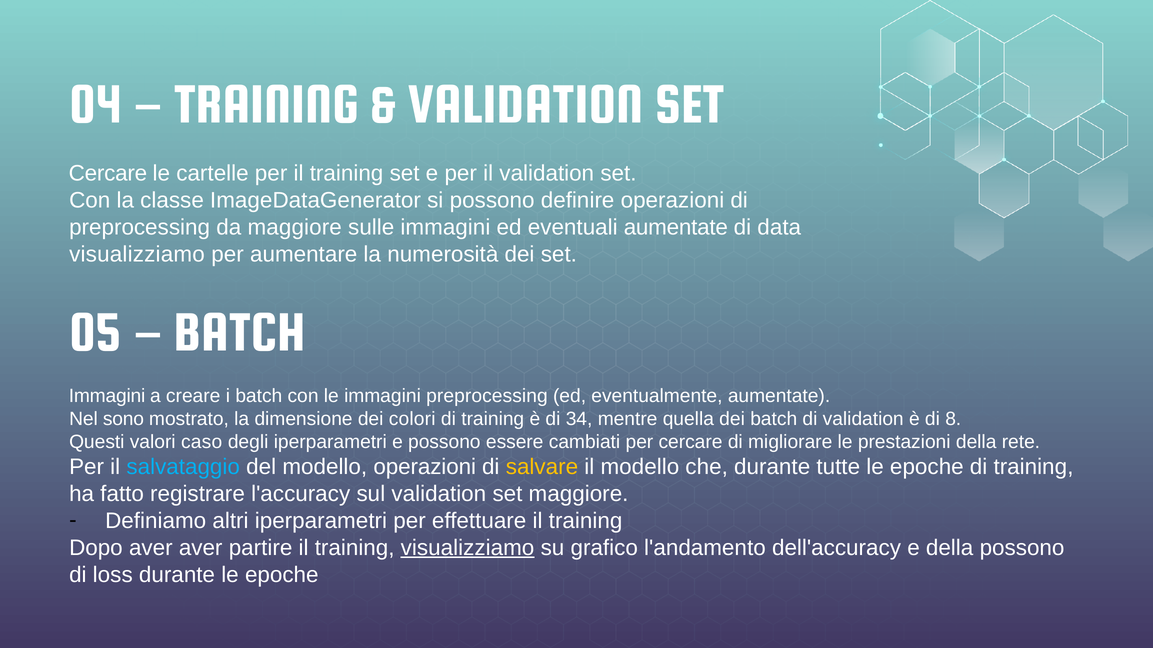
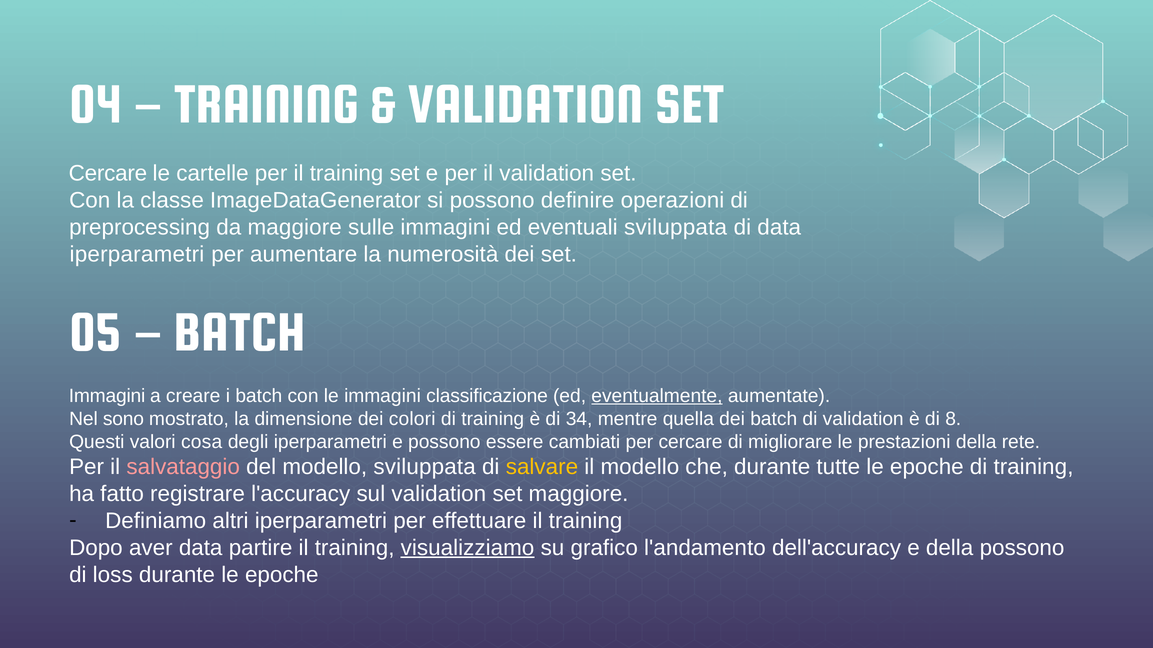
eventuali aumentate: aumentate -> sviluppata
visualizziamo at (137, 254): visualizziamo -> iperparametri
immagini preprocessing: preprocessing -> classificazione
eventualmente underline: none -> present
caso: caso -> cosa
salvataggio colour: light blue -> pink
modello operazioni: operazioni -> sviluppata
aver aver: aver -> data
